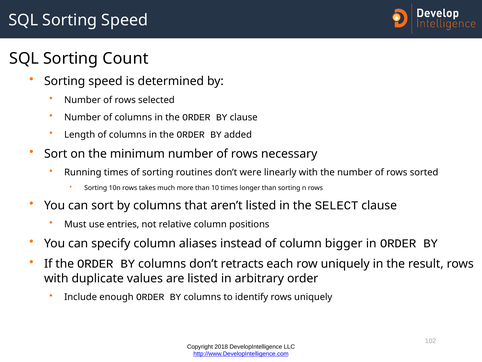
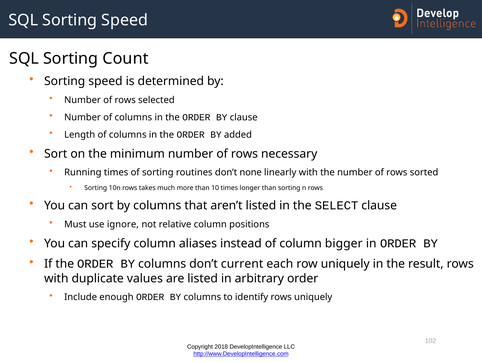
were: were -> none
entries: entries -> ignore
retracts: retracts -> current
